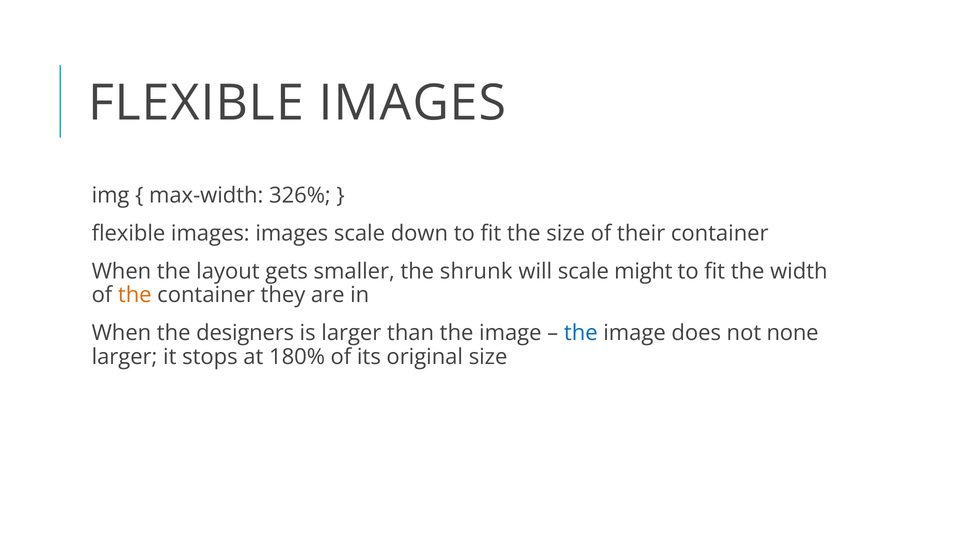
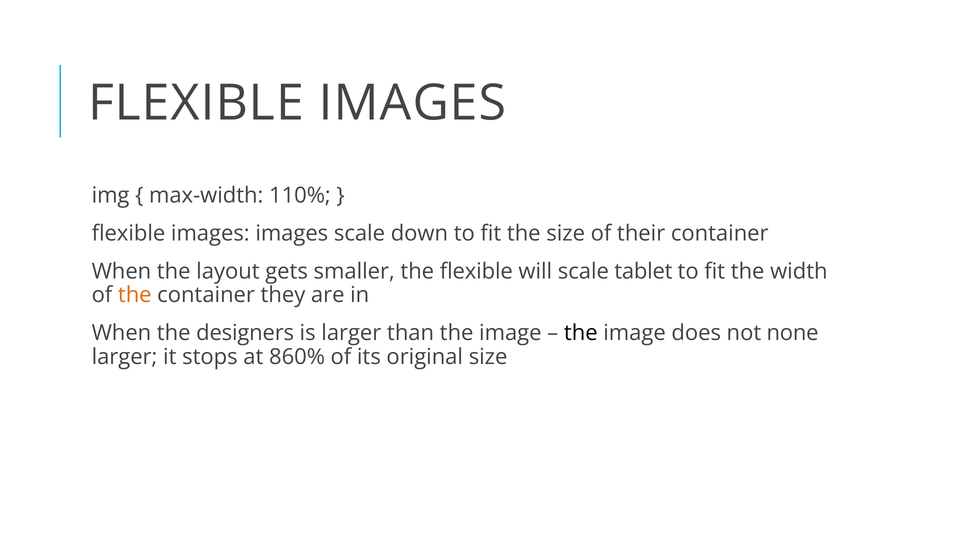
326%: 326% -> 110%
the shrunk: shrunk -> flexible
might: might -> tablet
the at (581, 333) colour: blue -> black
180%: 180% -> 860%
